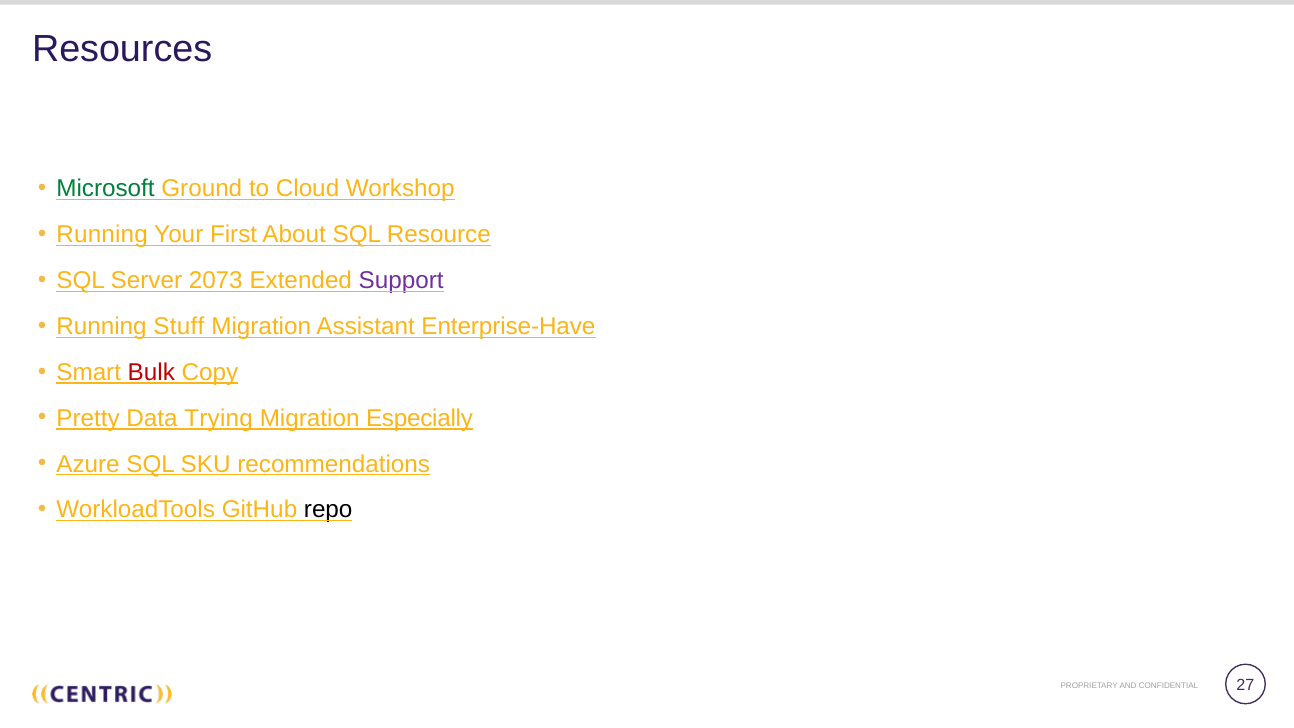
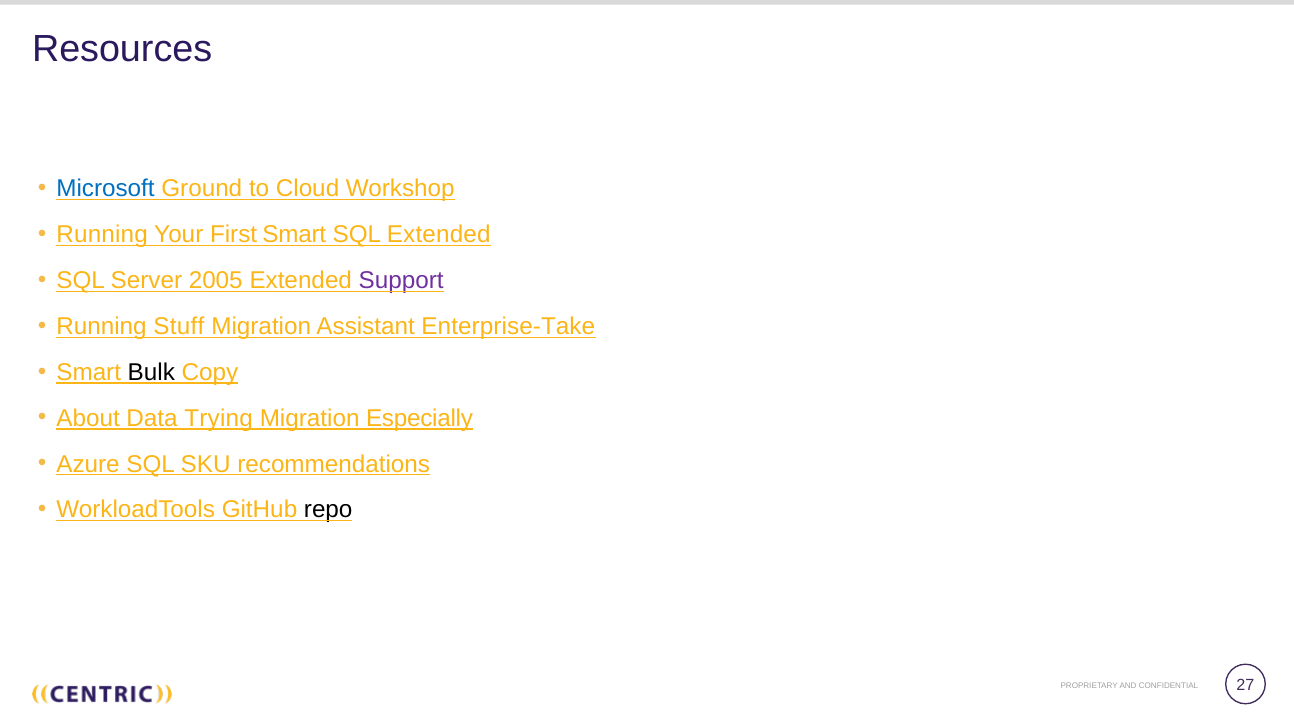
Microsoft colour: green -> blue
First About: About -> Smart
SQL Resource: Resource -> Extended
2073: 2073 -> 2005
Enterprise-Have: Enterprise-Have -> Enterprise-Take
Bulk colour: red -> black
Pretty: Pretty -> About
